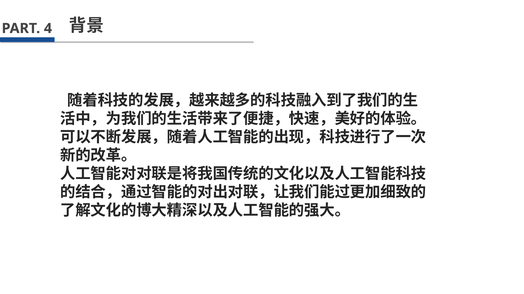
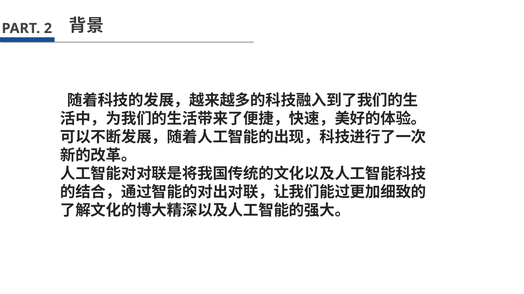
4: 4 -> 2
